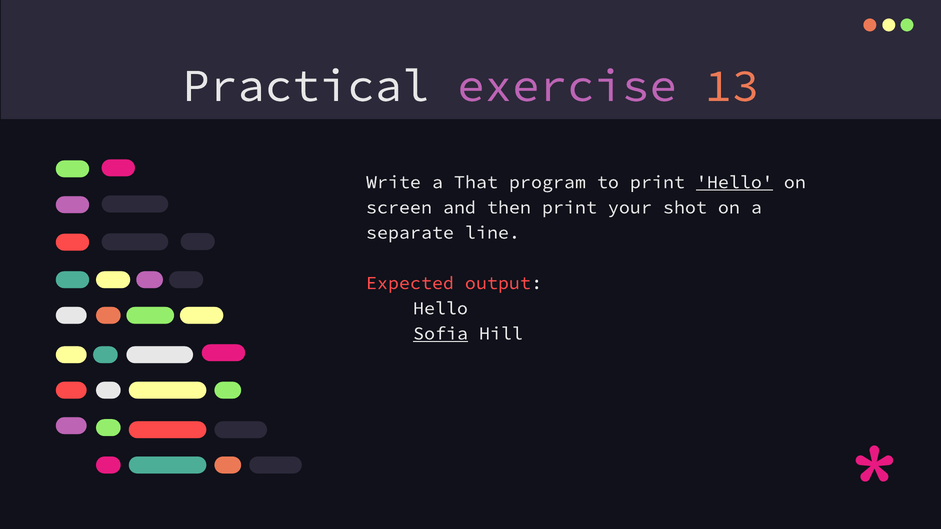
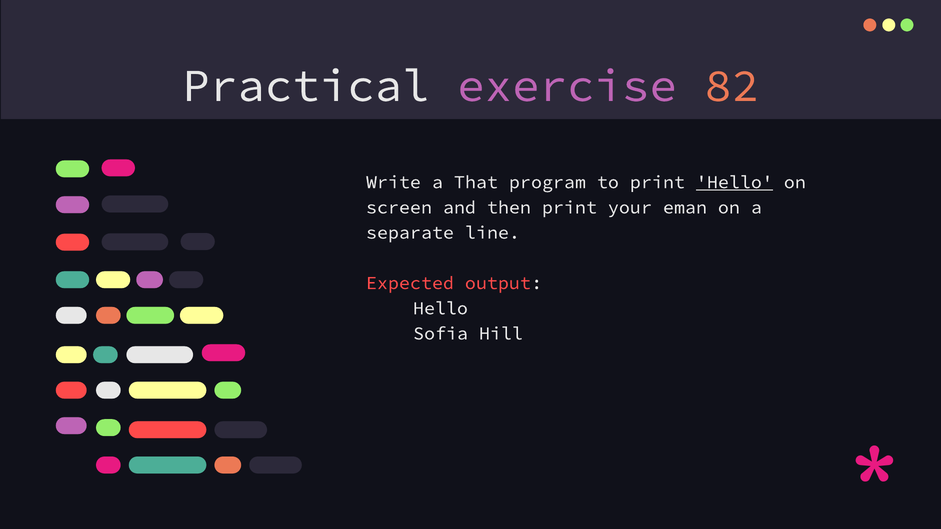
13: 13 -> 82
shot: shot -> eman
Sofia underline: present -> none
